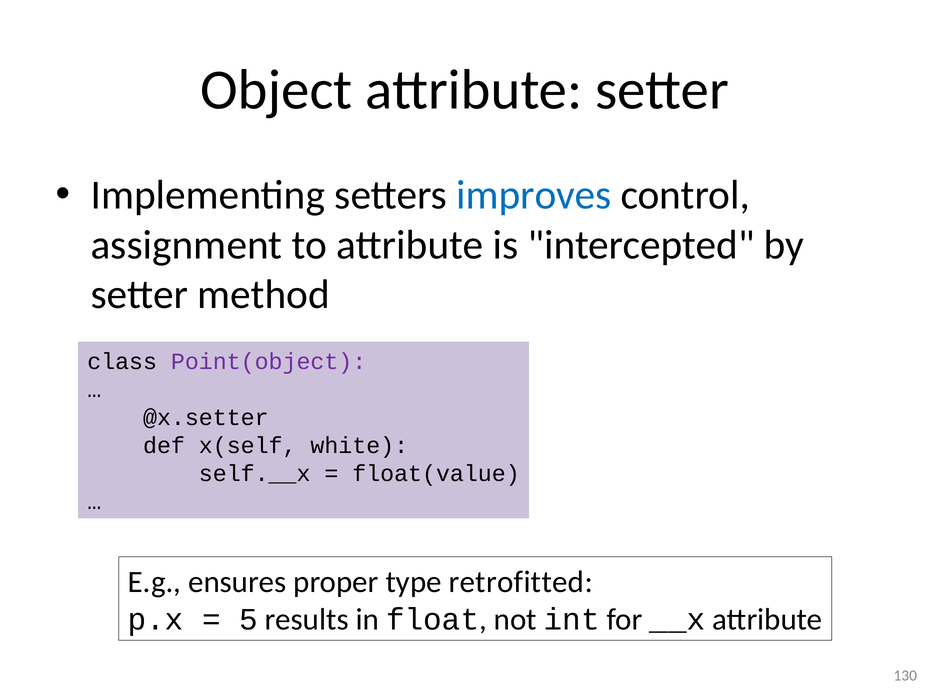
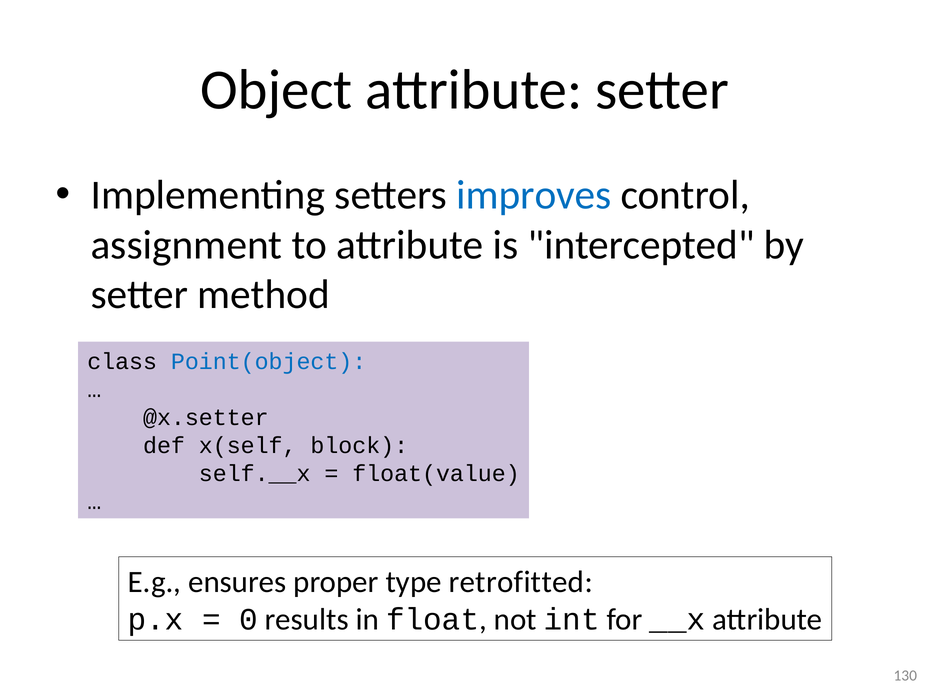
Point(object colour: purple -> blue
white: white -> block
5: 5 -> 0
